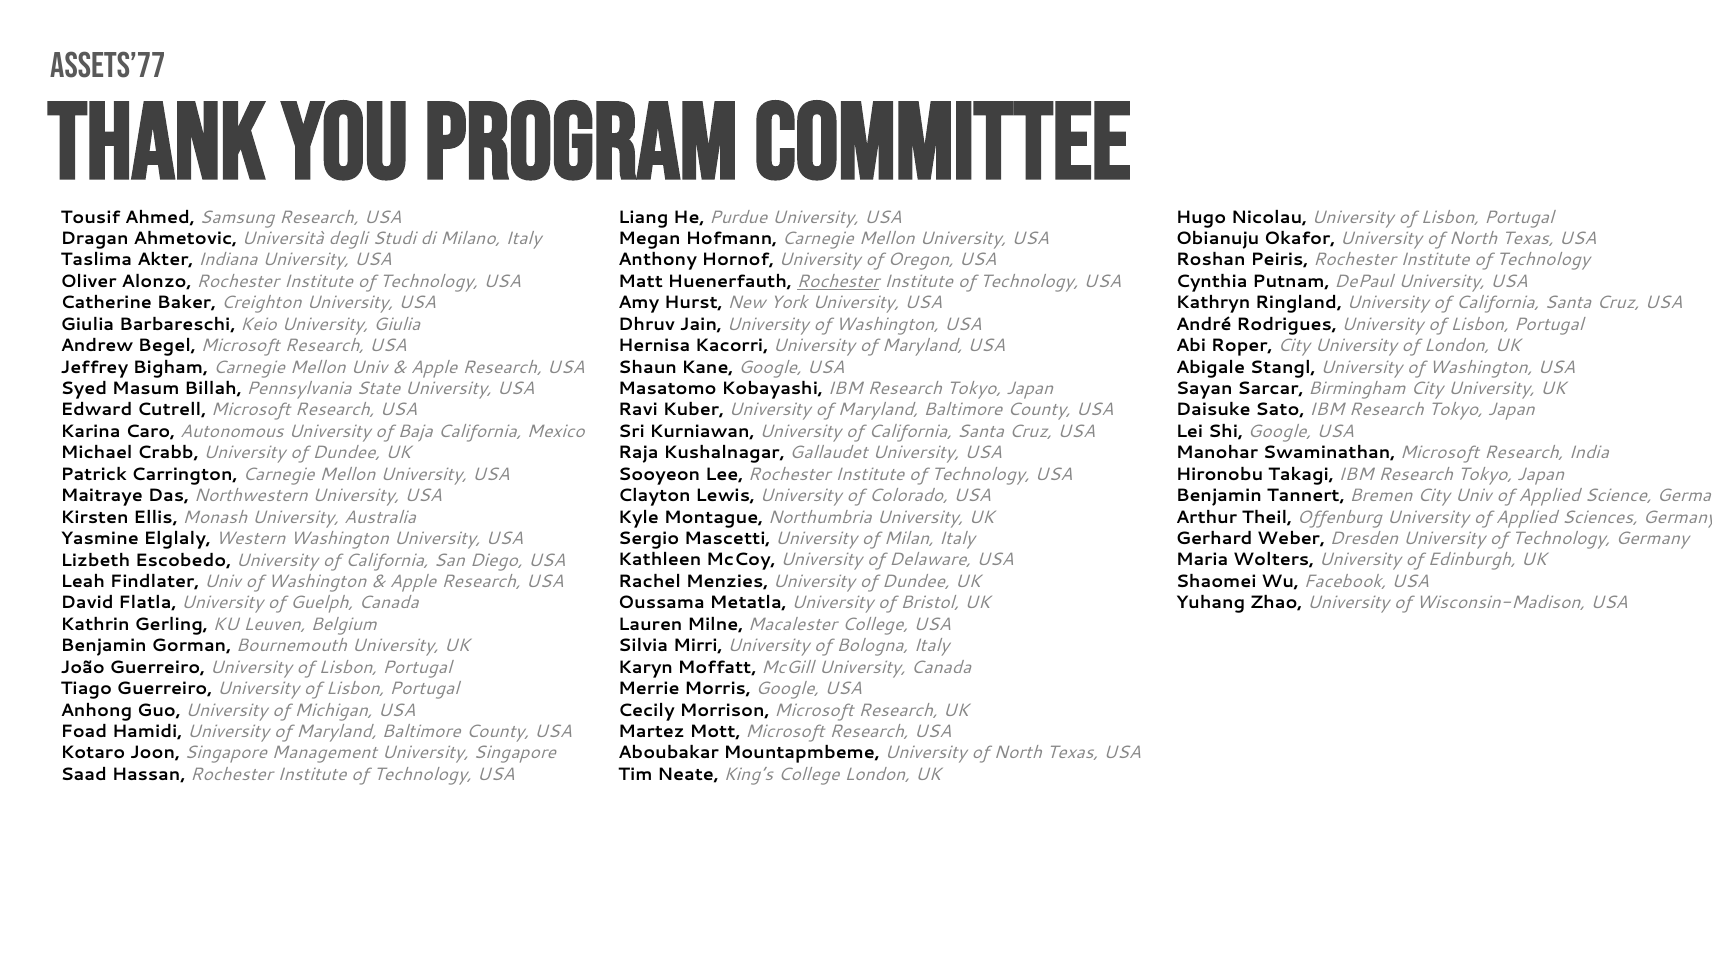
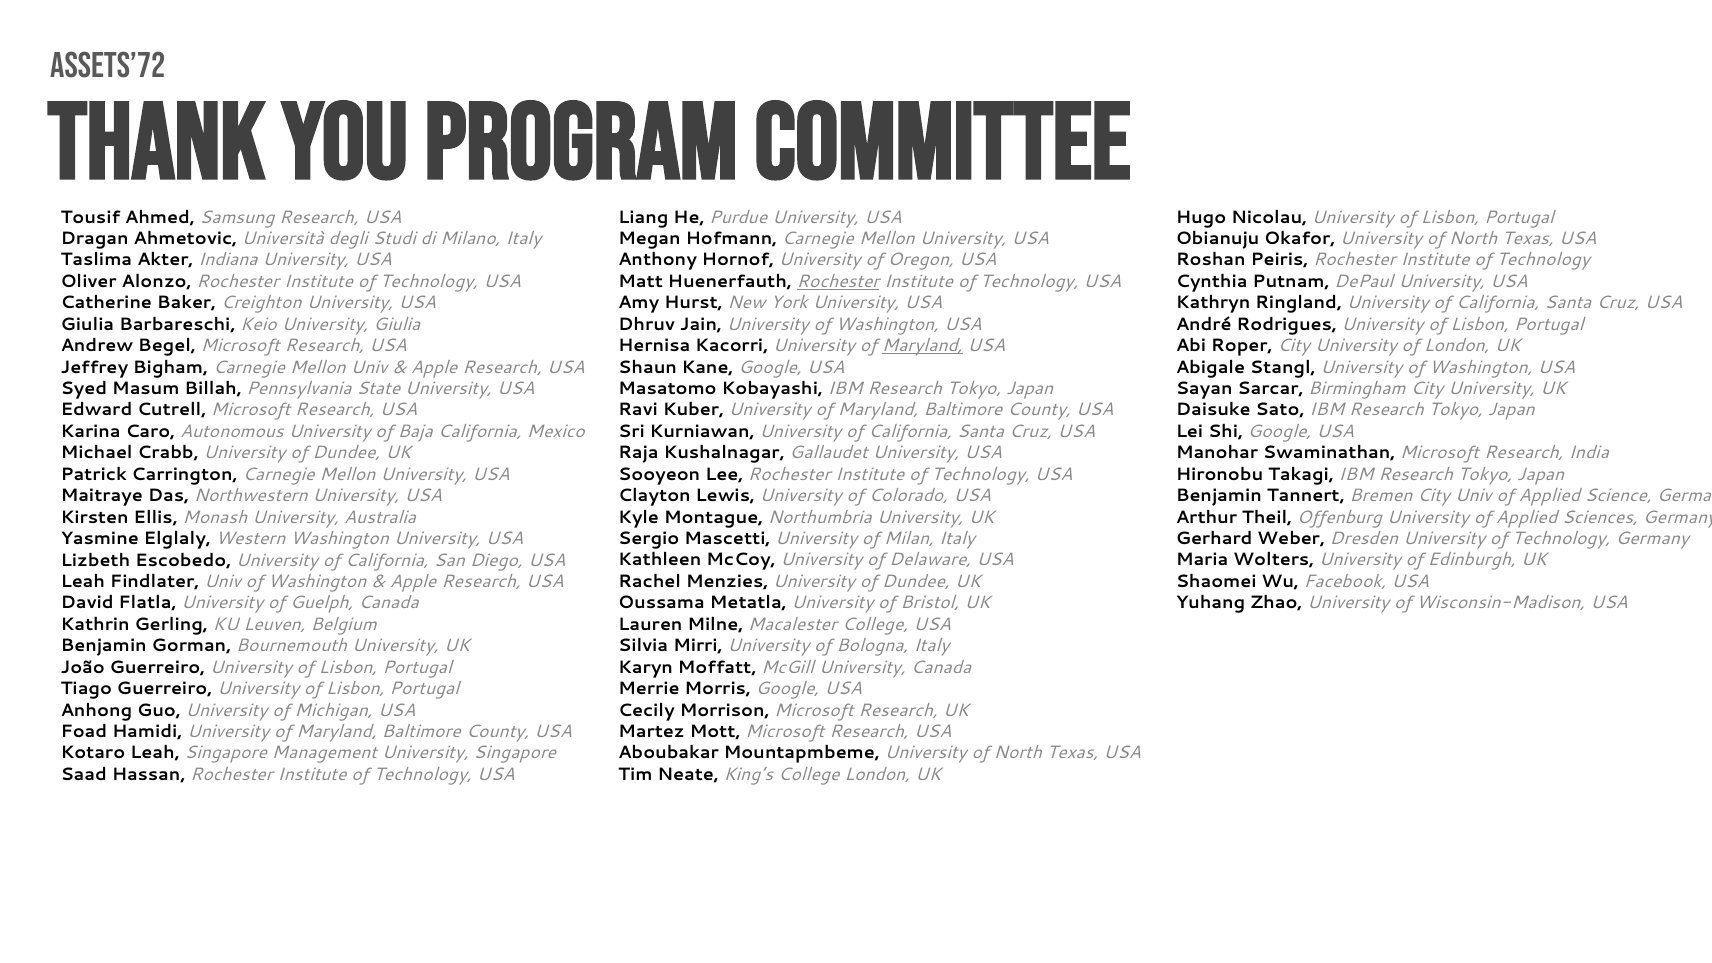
ASSETS’77: ASSETS’77 -> ASSETS’72
Maryland at (922, 346) underline: none -> present
Kotaro Joon: Joon -> Leah
